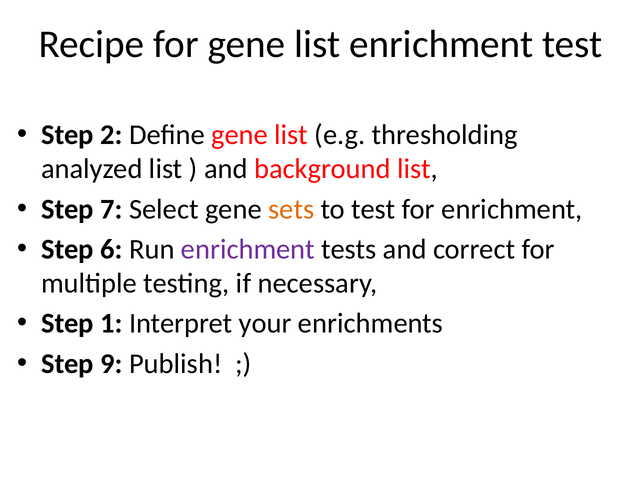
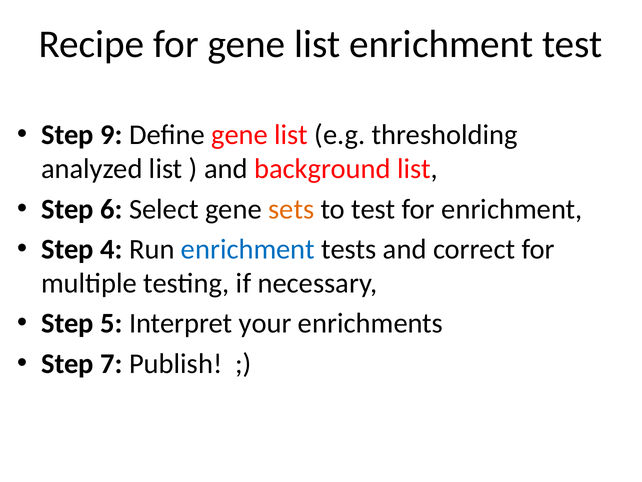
2: 2 -> 9
7: 7 -> 6
6: 6 -> 4
enrichment at (248, 249) colour: purple -> blue
1: 1 -> 5
9: 9 -> 7
